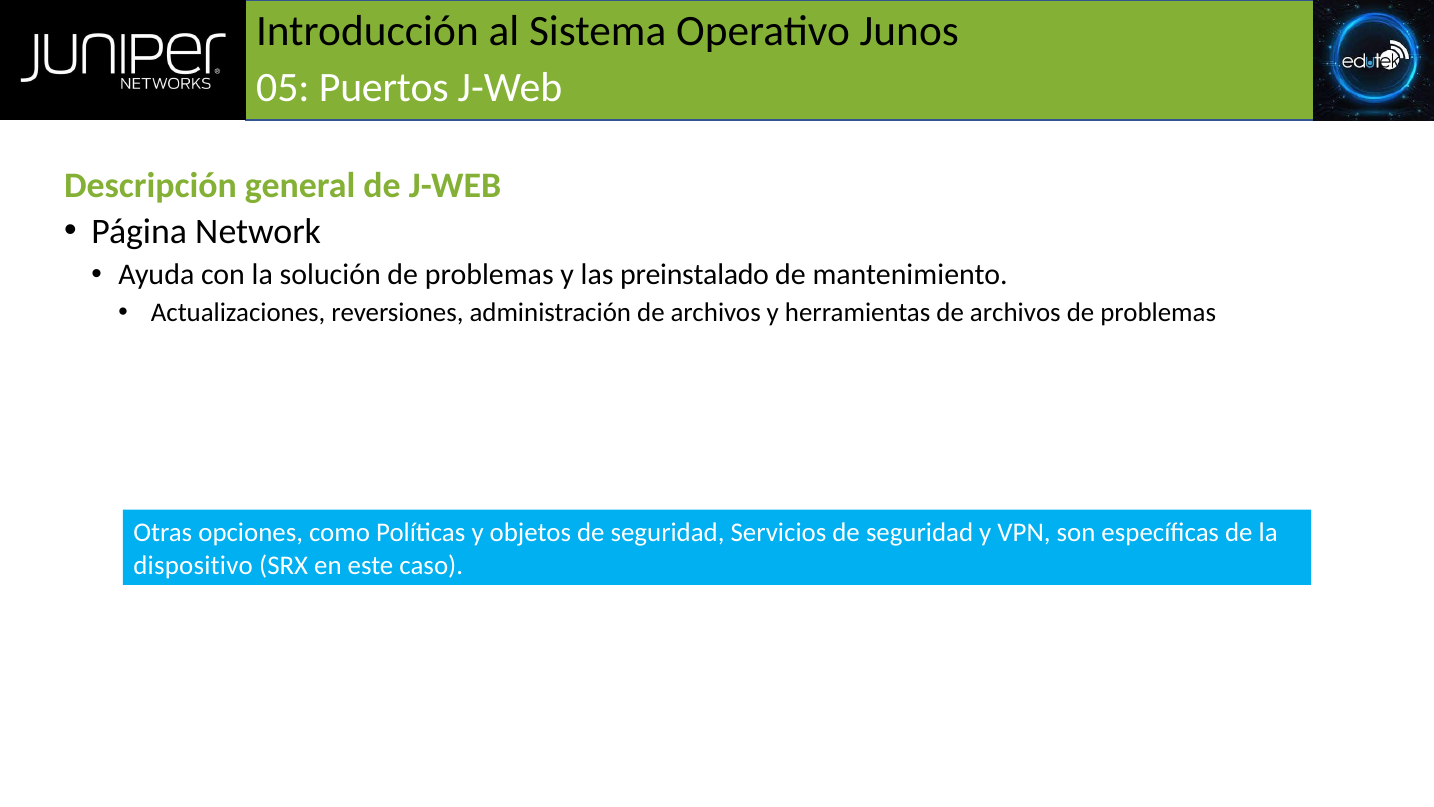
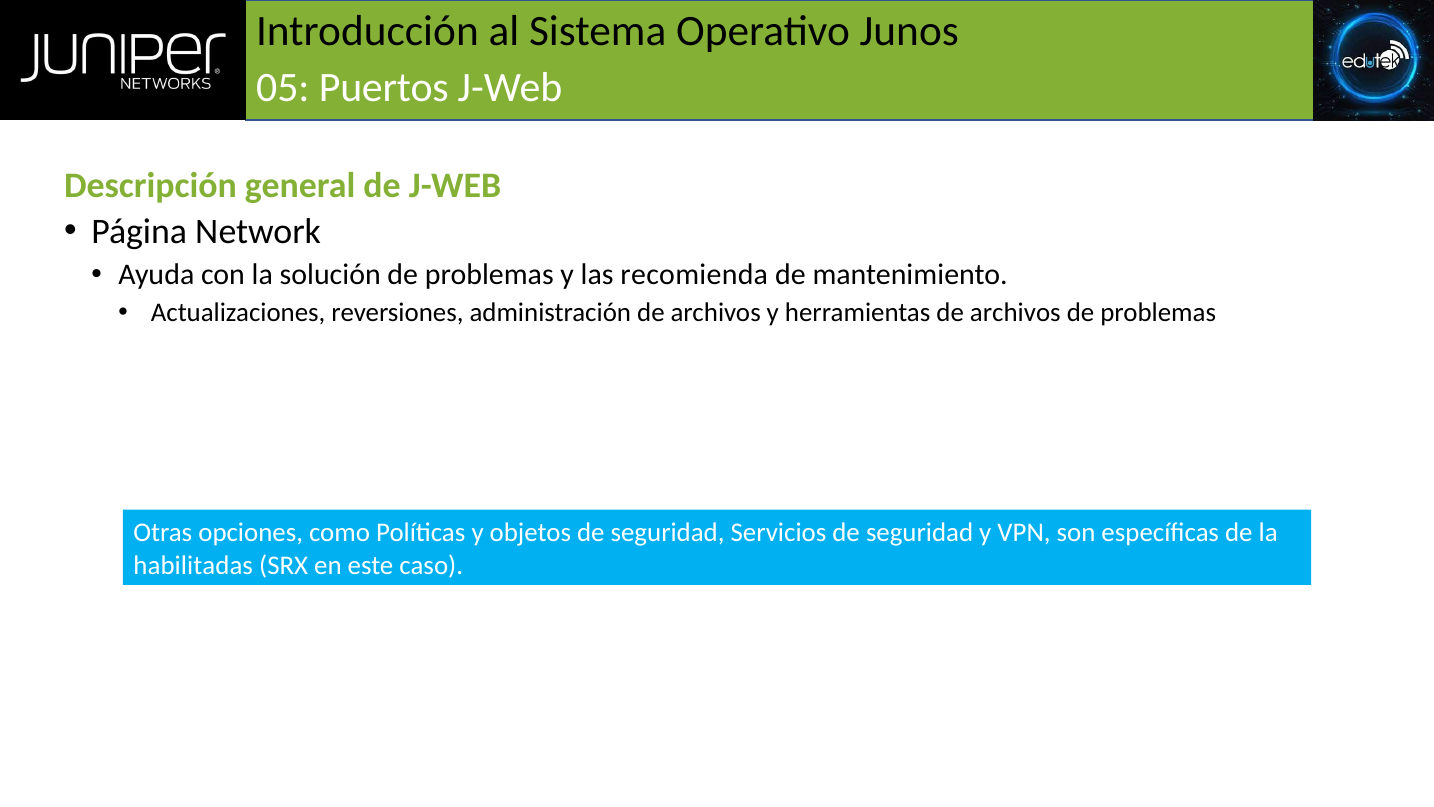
preinstalado: preinstalado -> recomienda
dispositivo: dispositivo -> habilitadas
